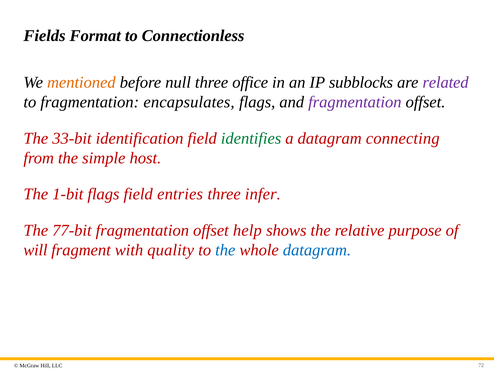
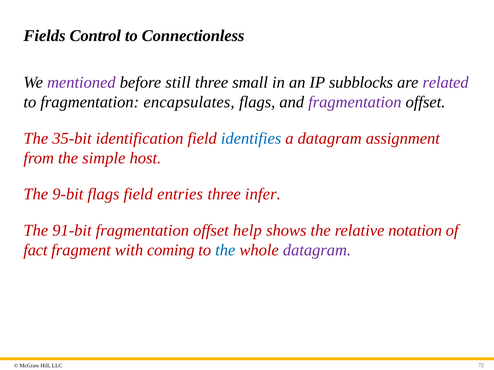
Format: Format -> Control
mentioned colour: orange -> purple
null: null -> still
office: office -> small
33-bit: 33-bit -> 35-bit
identifies colour: green -> blue
connecting: connecting -> assignment
1-bit: 1-bit -> 9-bit
77-bit: 77-bit -> 91-bit
purpose: purpose -> notation
will: will -> fact
quality: quality -> coming
datagram at (317, 250) colour: blue -> purple
